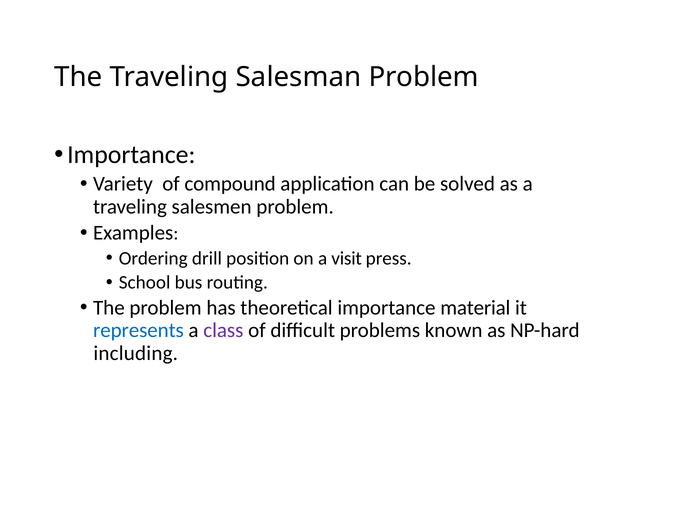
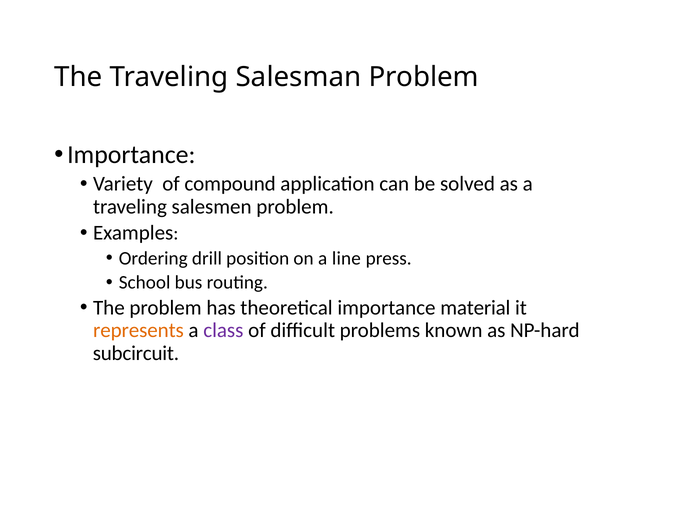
visit: visit -> line
represents colour: blue -> orange
including: including -> subcircuit
